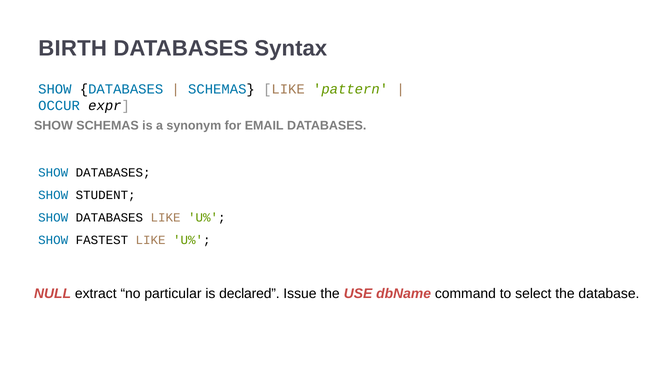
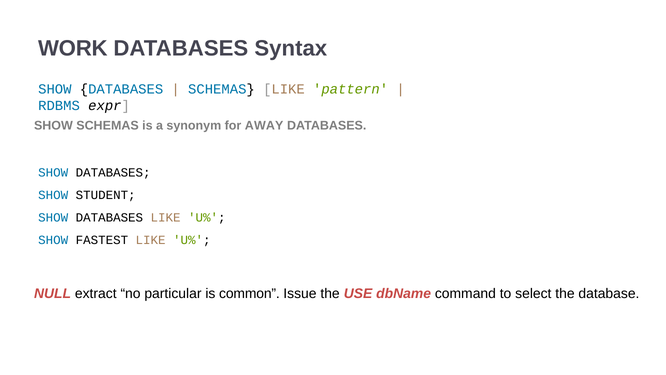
BIRTH: BIRTH -> WORK
OCCUR: OCCUR -> RDBMS
EMAIL: EMAIL -> AWAY
declared: declared -> common
